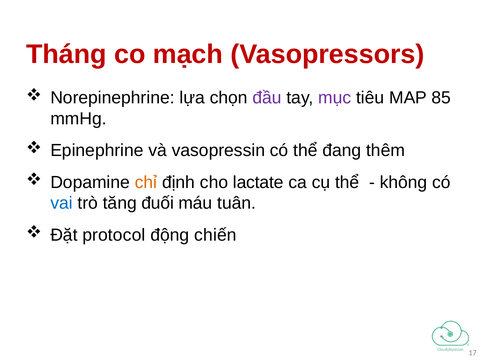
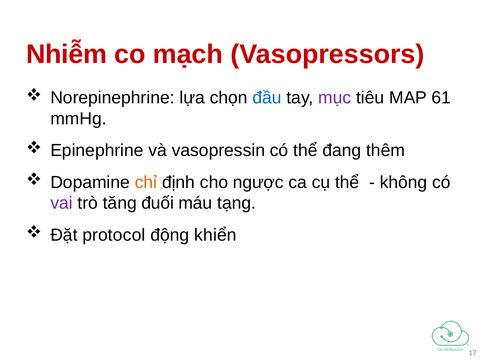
Tháng: Tháng -> Nhiễm
đầu colour: purple -> blue
85: 85 -> 61
lactate: lactate -> ngược
vai colour: blue -> purple
tuân: tuân -> tạng
chiến: chiến -> khiển
